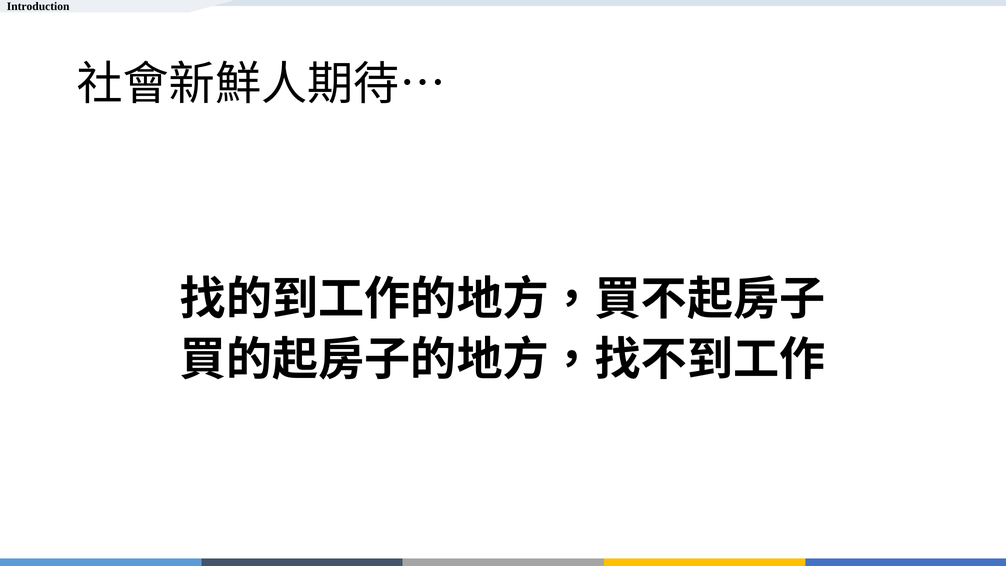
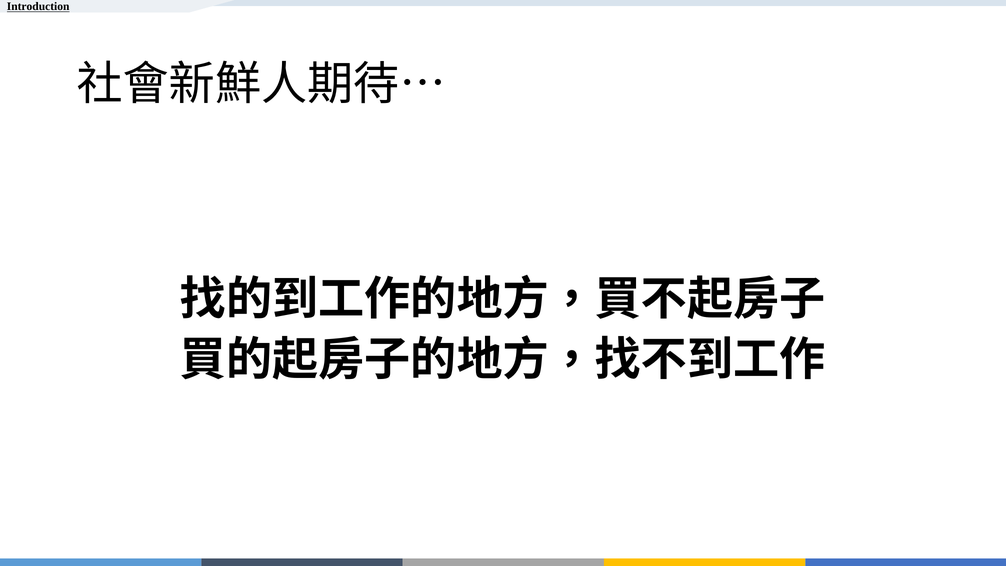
Introduction underline: none -> present
